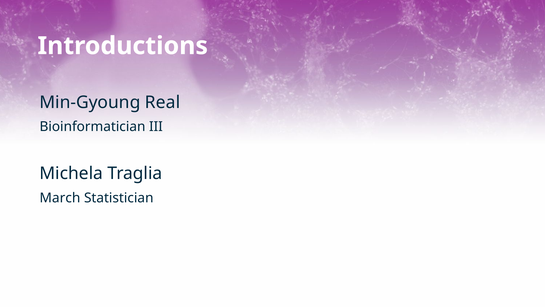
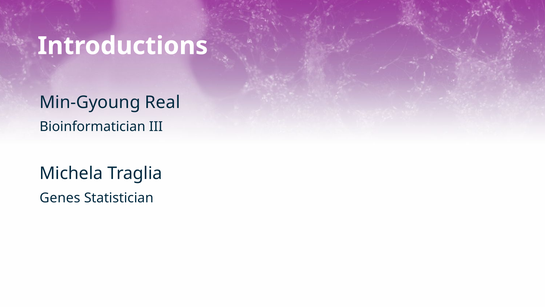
March: March -> Genes
